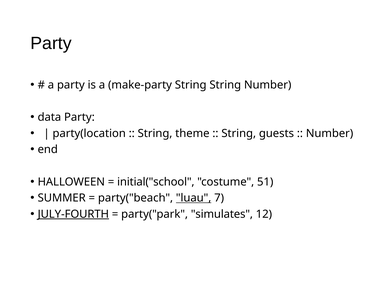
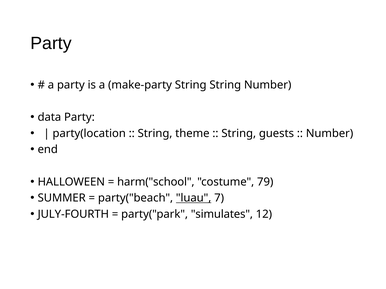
initial("school: initial("school -> harm("school
51: 51 -> 79
JULY-FOURTH underline: present -> none
